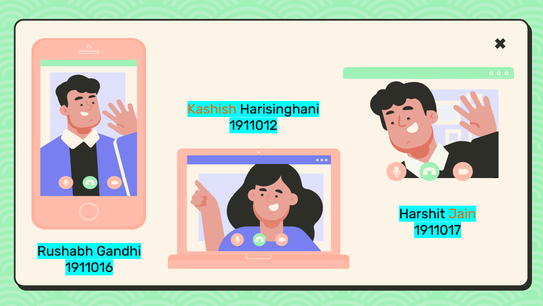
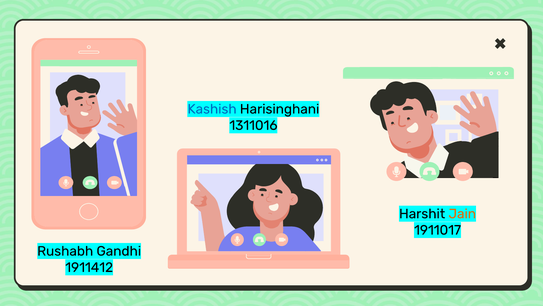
Kashish colour: orange -> blue
1911012: 1911012 -> 1311016
1911016: 1911016 -> 1911412
